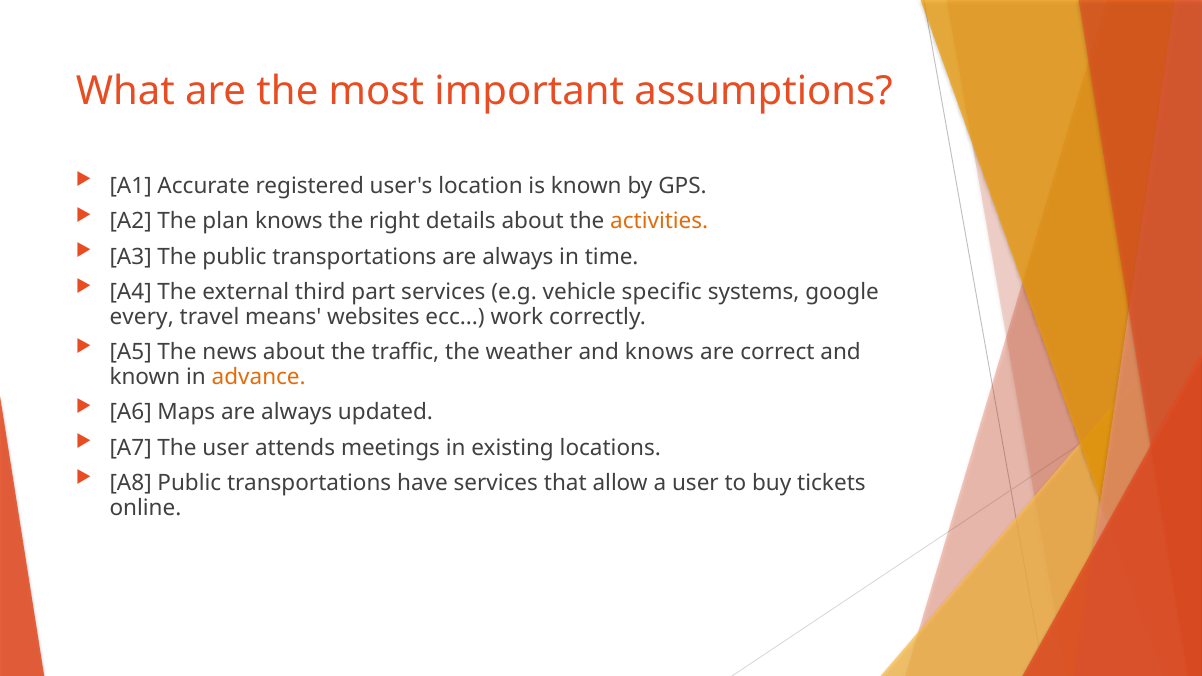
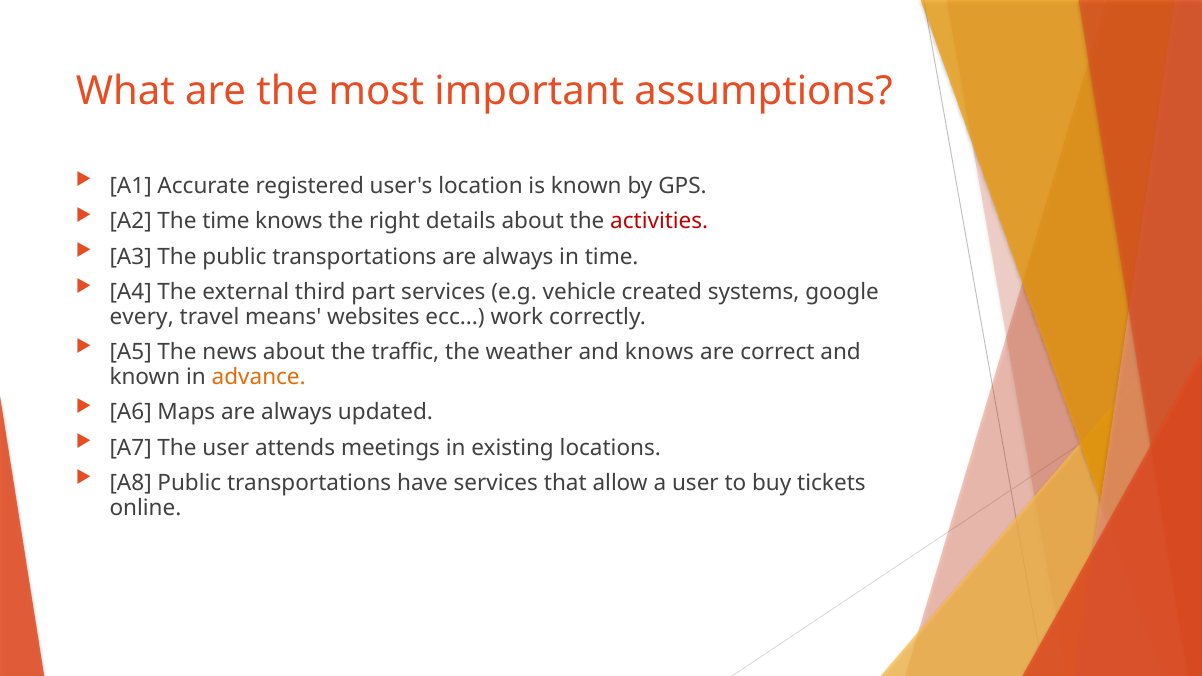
The plan: plan -> time
activities colour: orange -> red
specific: specific -> created
